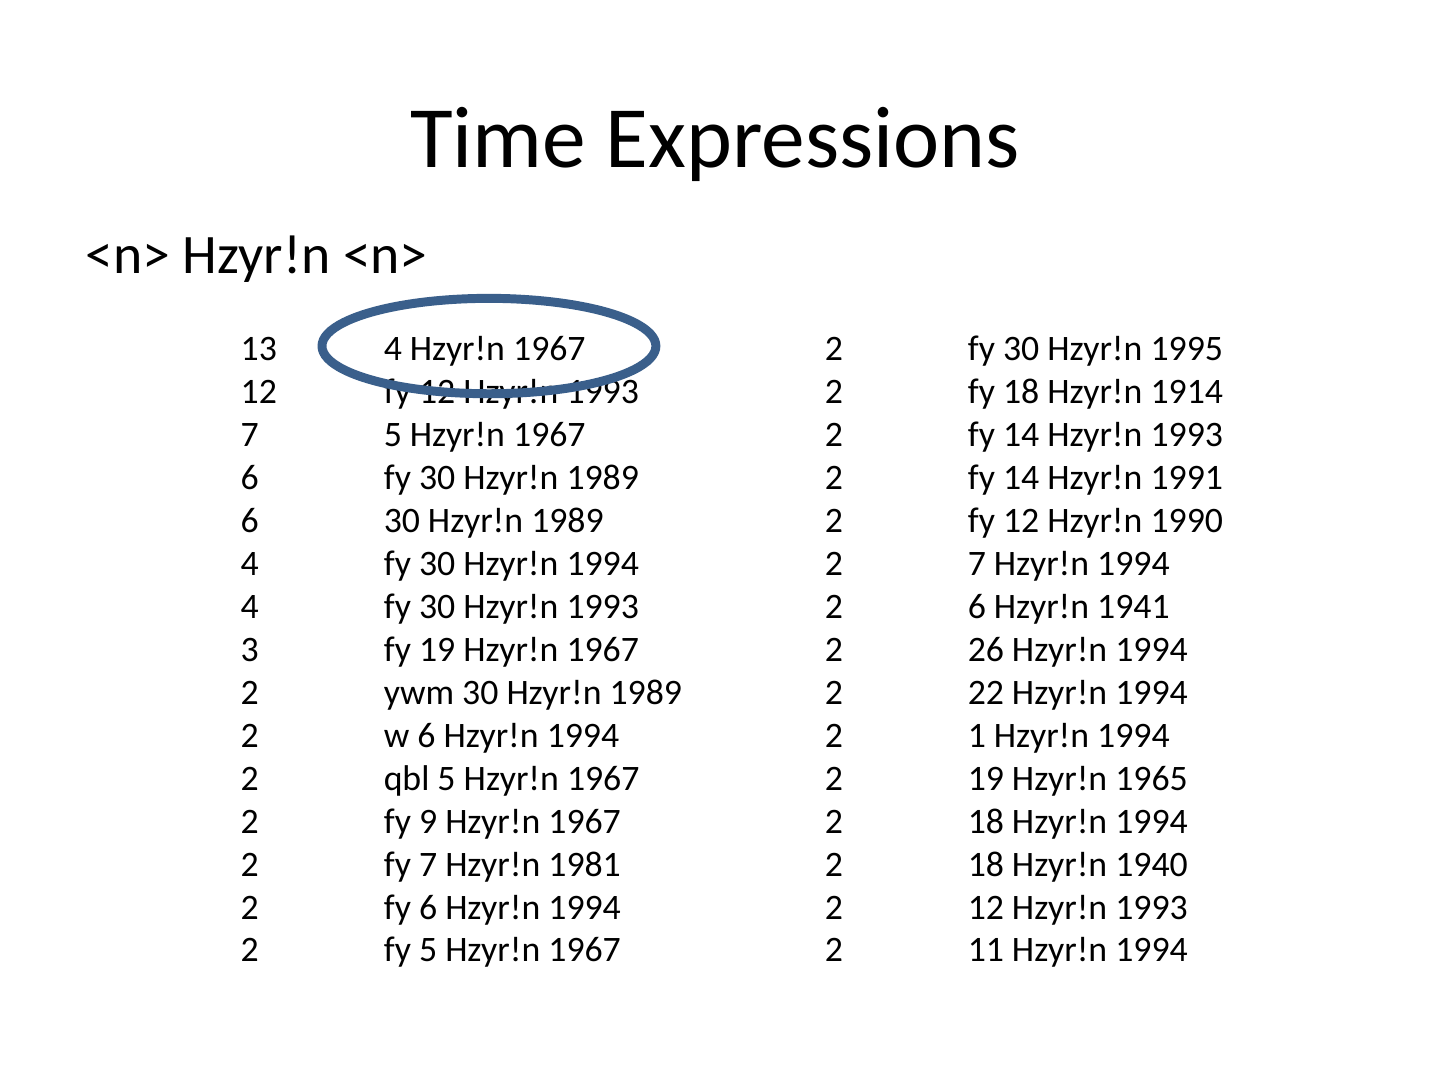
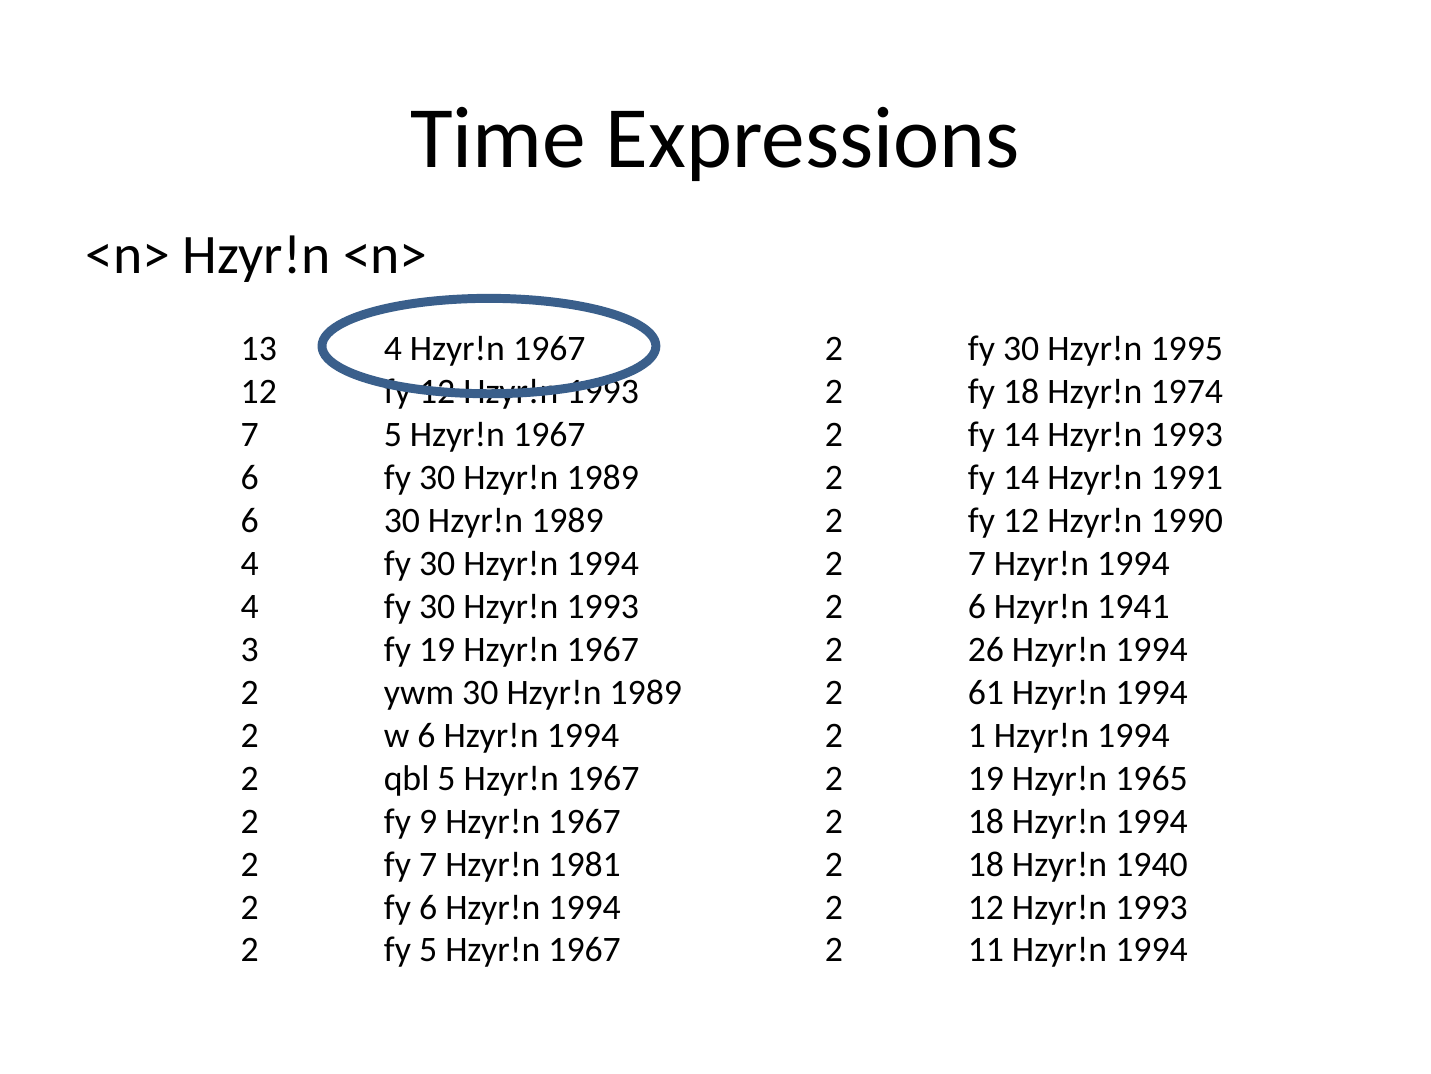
1914: 1914 -> 1974
22: 22 -> 61
